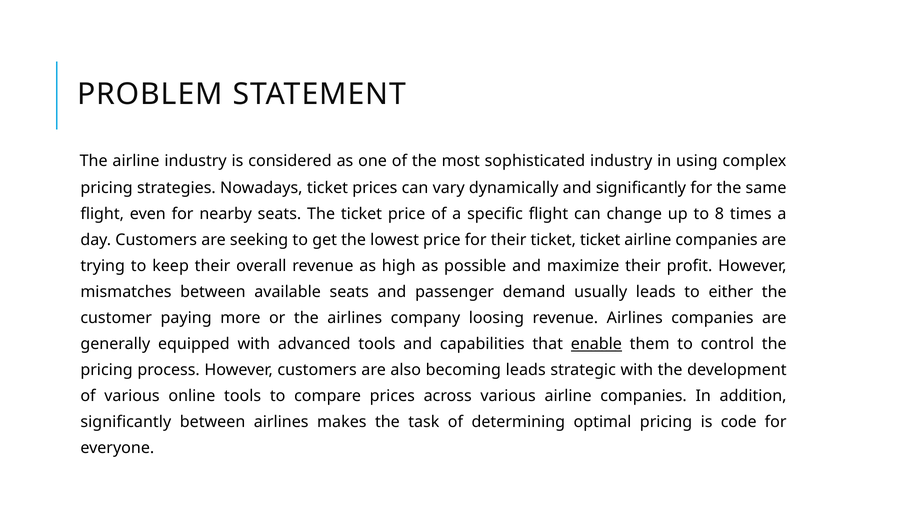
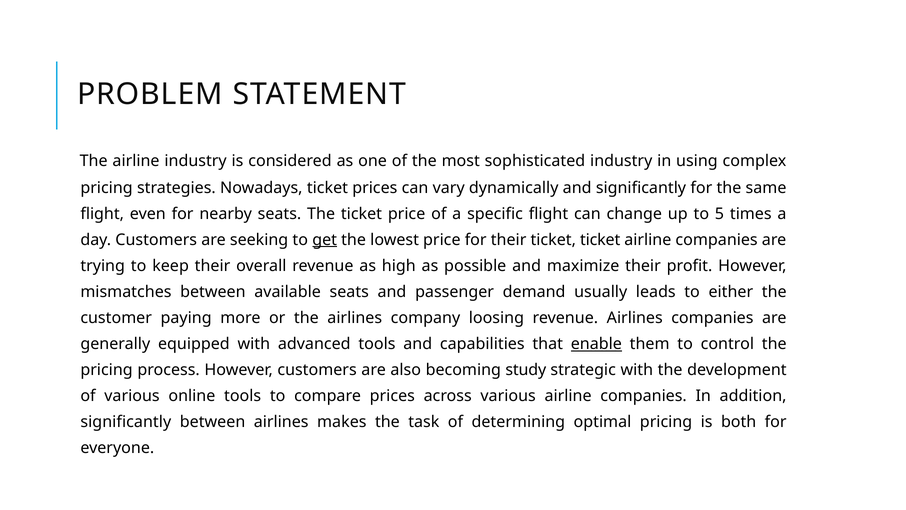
8: 8 -> 5
get underline: none -> present
becoming leads: leads -> study
code: code -> both
